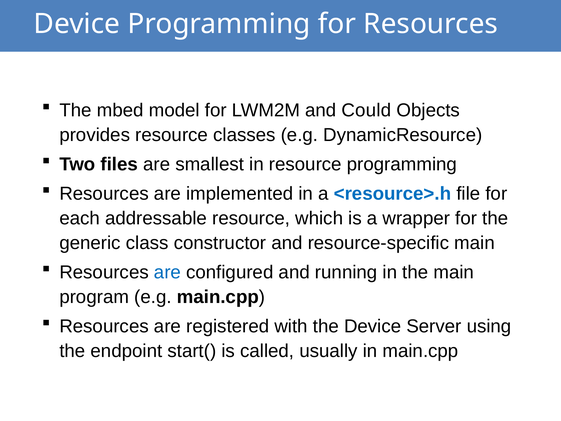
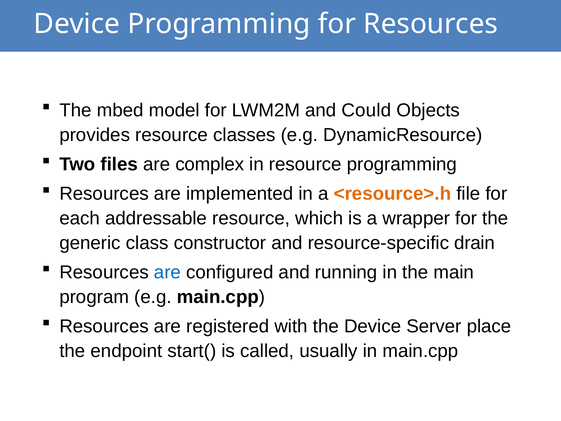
smallest: smallest -> complex
<resource>.h colour: blue -> orange
resource-specific main: main -> drain
using: using -> place
